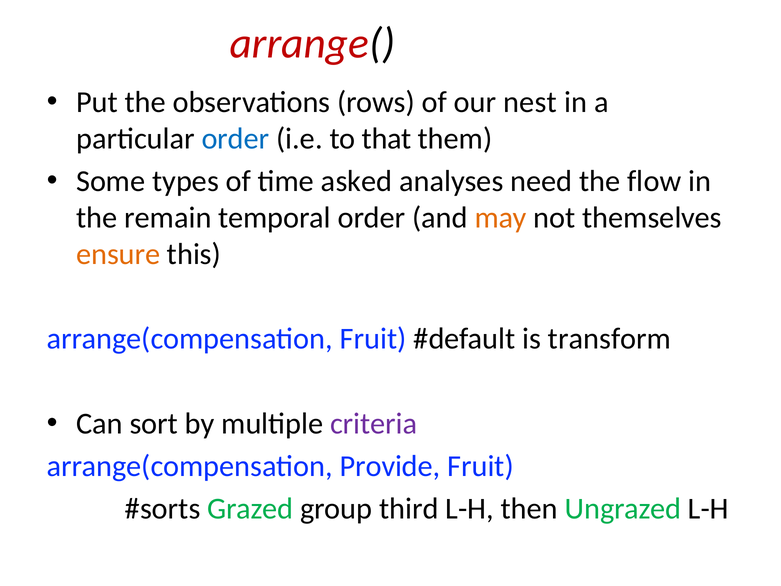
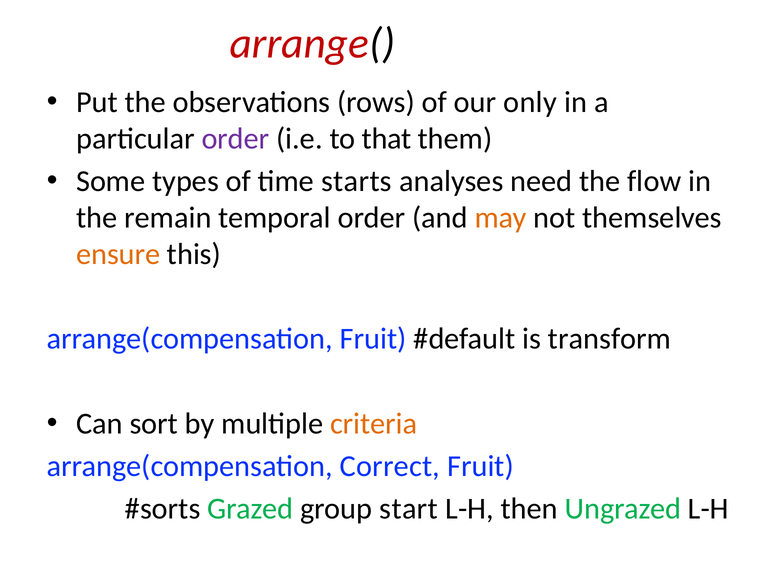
nest: nest -> only
order at (236, 139) colour: blue -> purple
asked: asked -> starts
criteria colour: purple -> orange
Provide: Provide -> Correct
third: third -> start
